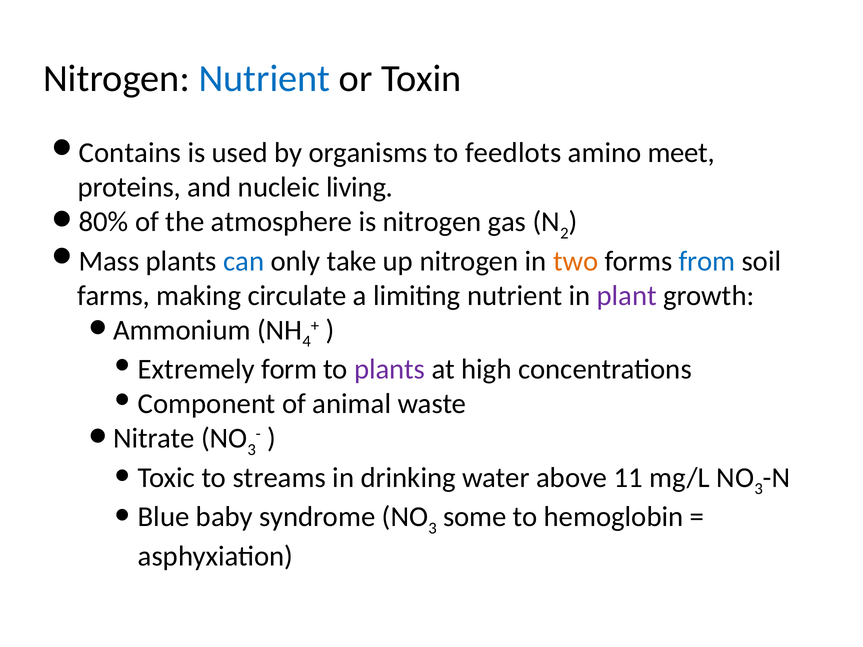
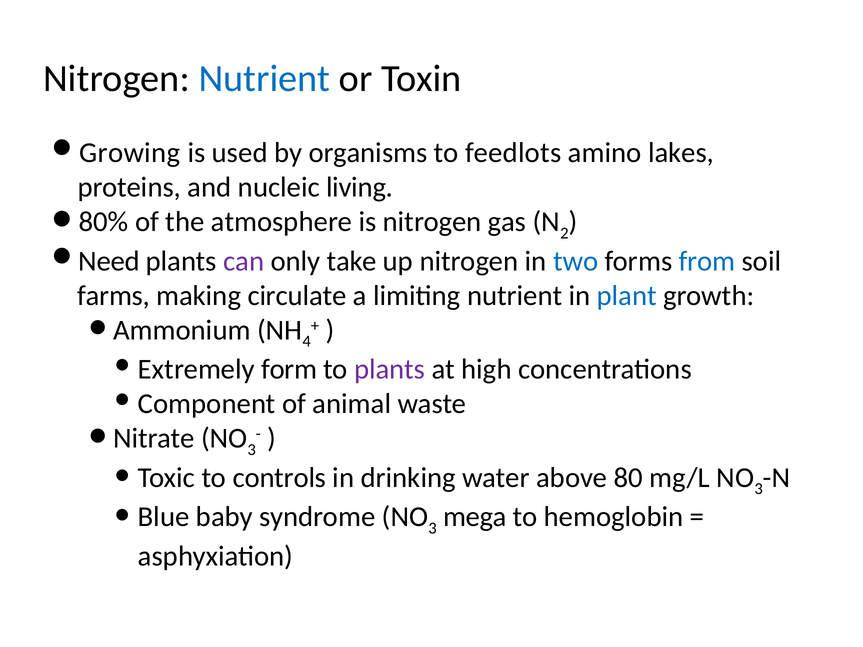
Contains: Contains -> Growing
meet: meet -> lakes
Mass: Mass -> Need
can colour: blue -> purple
two colour: orange -> blue
plant colour: purple -> blue
streams: streams -> controls
11: 11 -> 80
some: some -> mega
